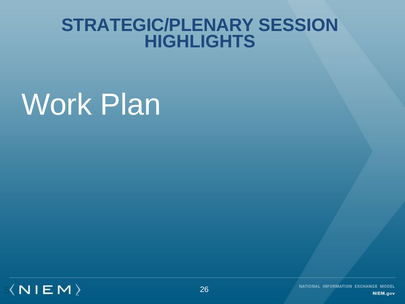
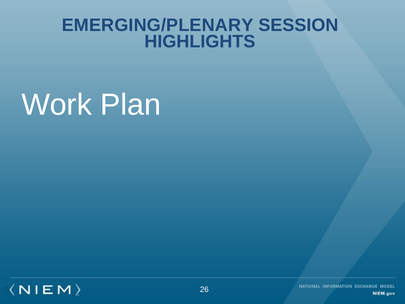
STRATEGIC/PLENARY: STRATEGIC/PLENARY -> EMERGING/PLENARY
